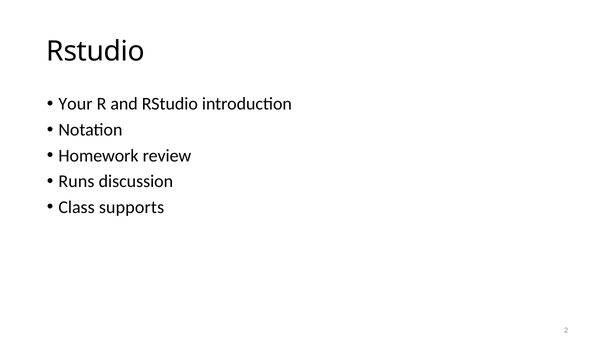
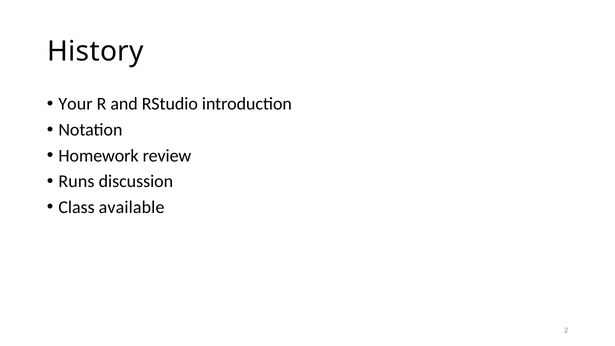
Rstudio at (96, 52): Rstudio -> History
supports: supports -> available
